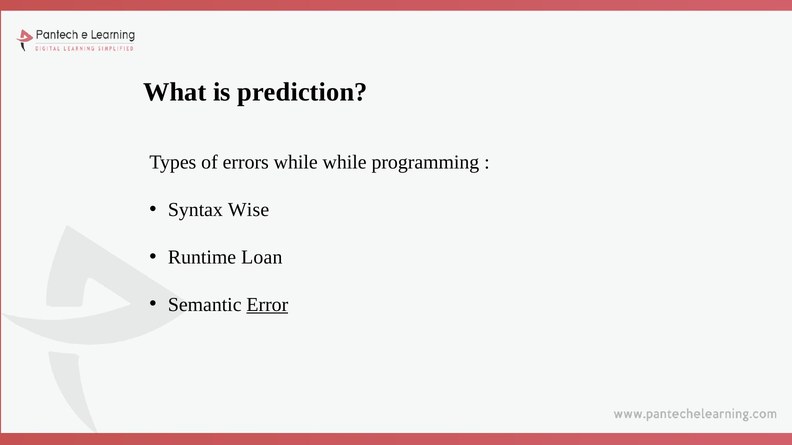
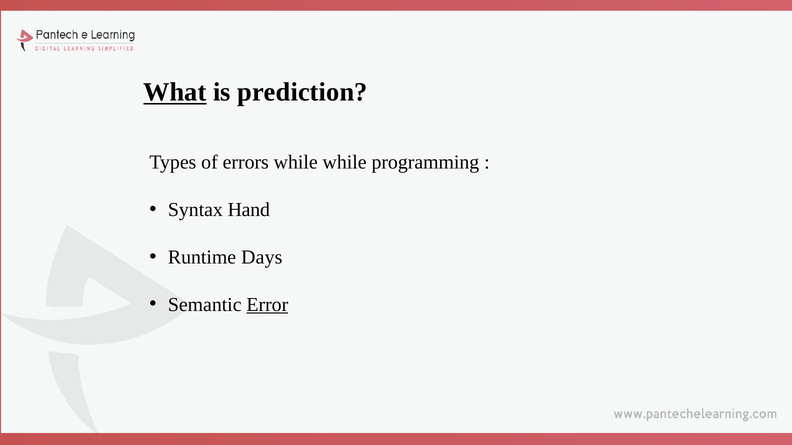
What underline: none -> present
Wise: Wise -> Hand
Loan: Loan -> Days
